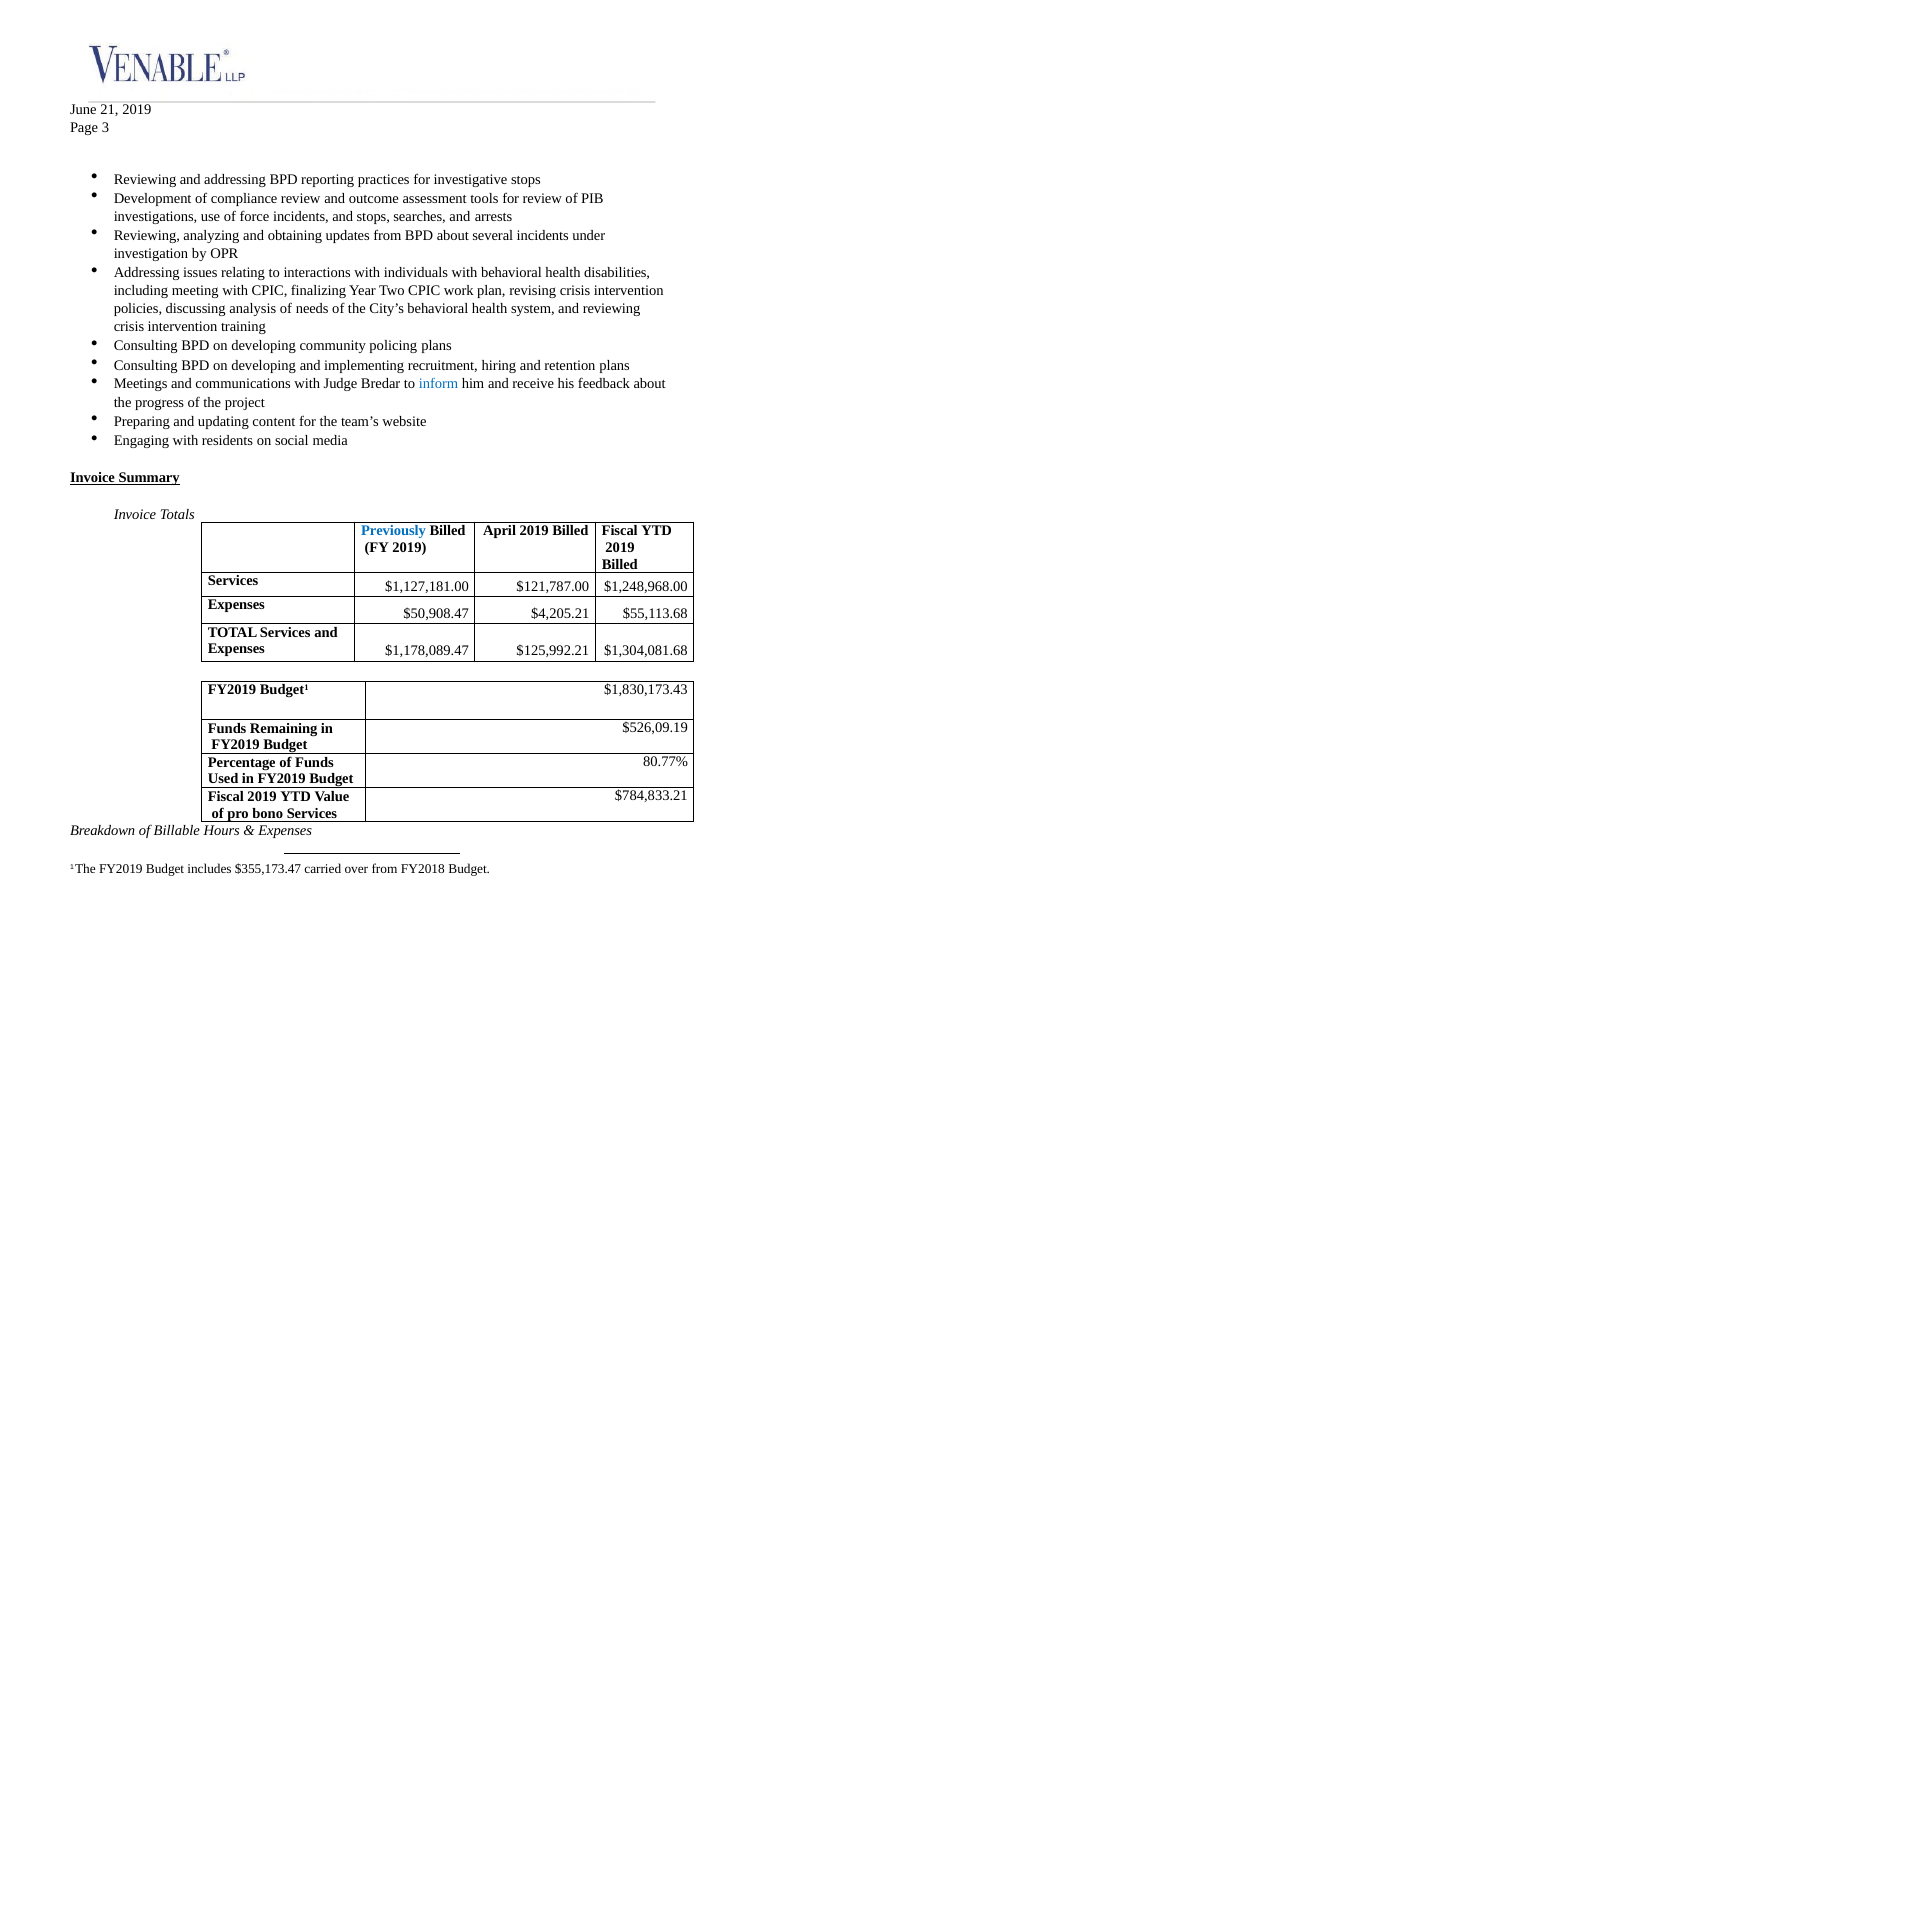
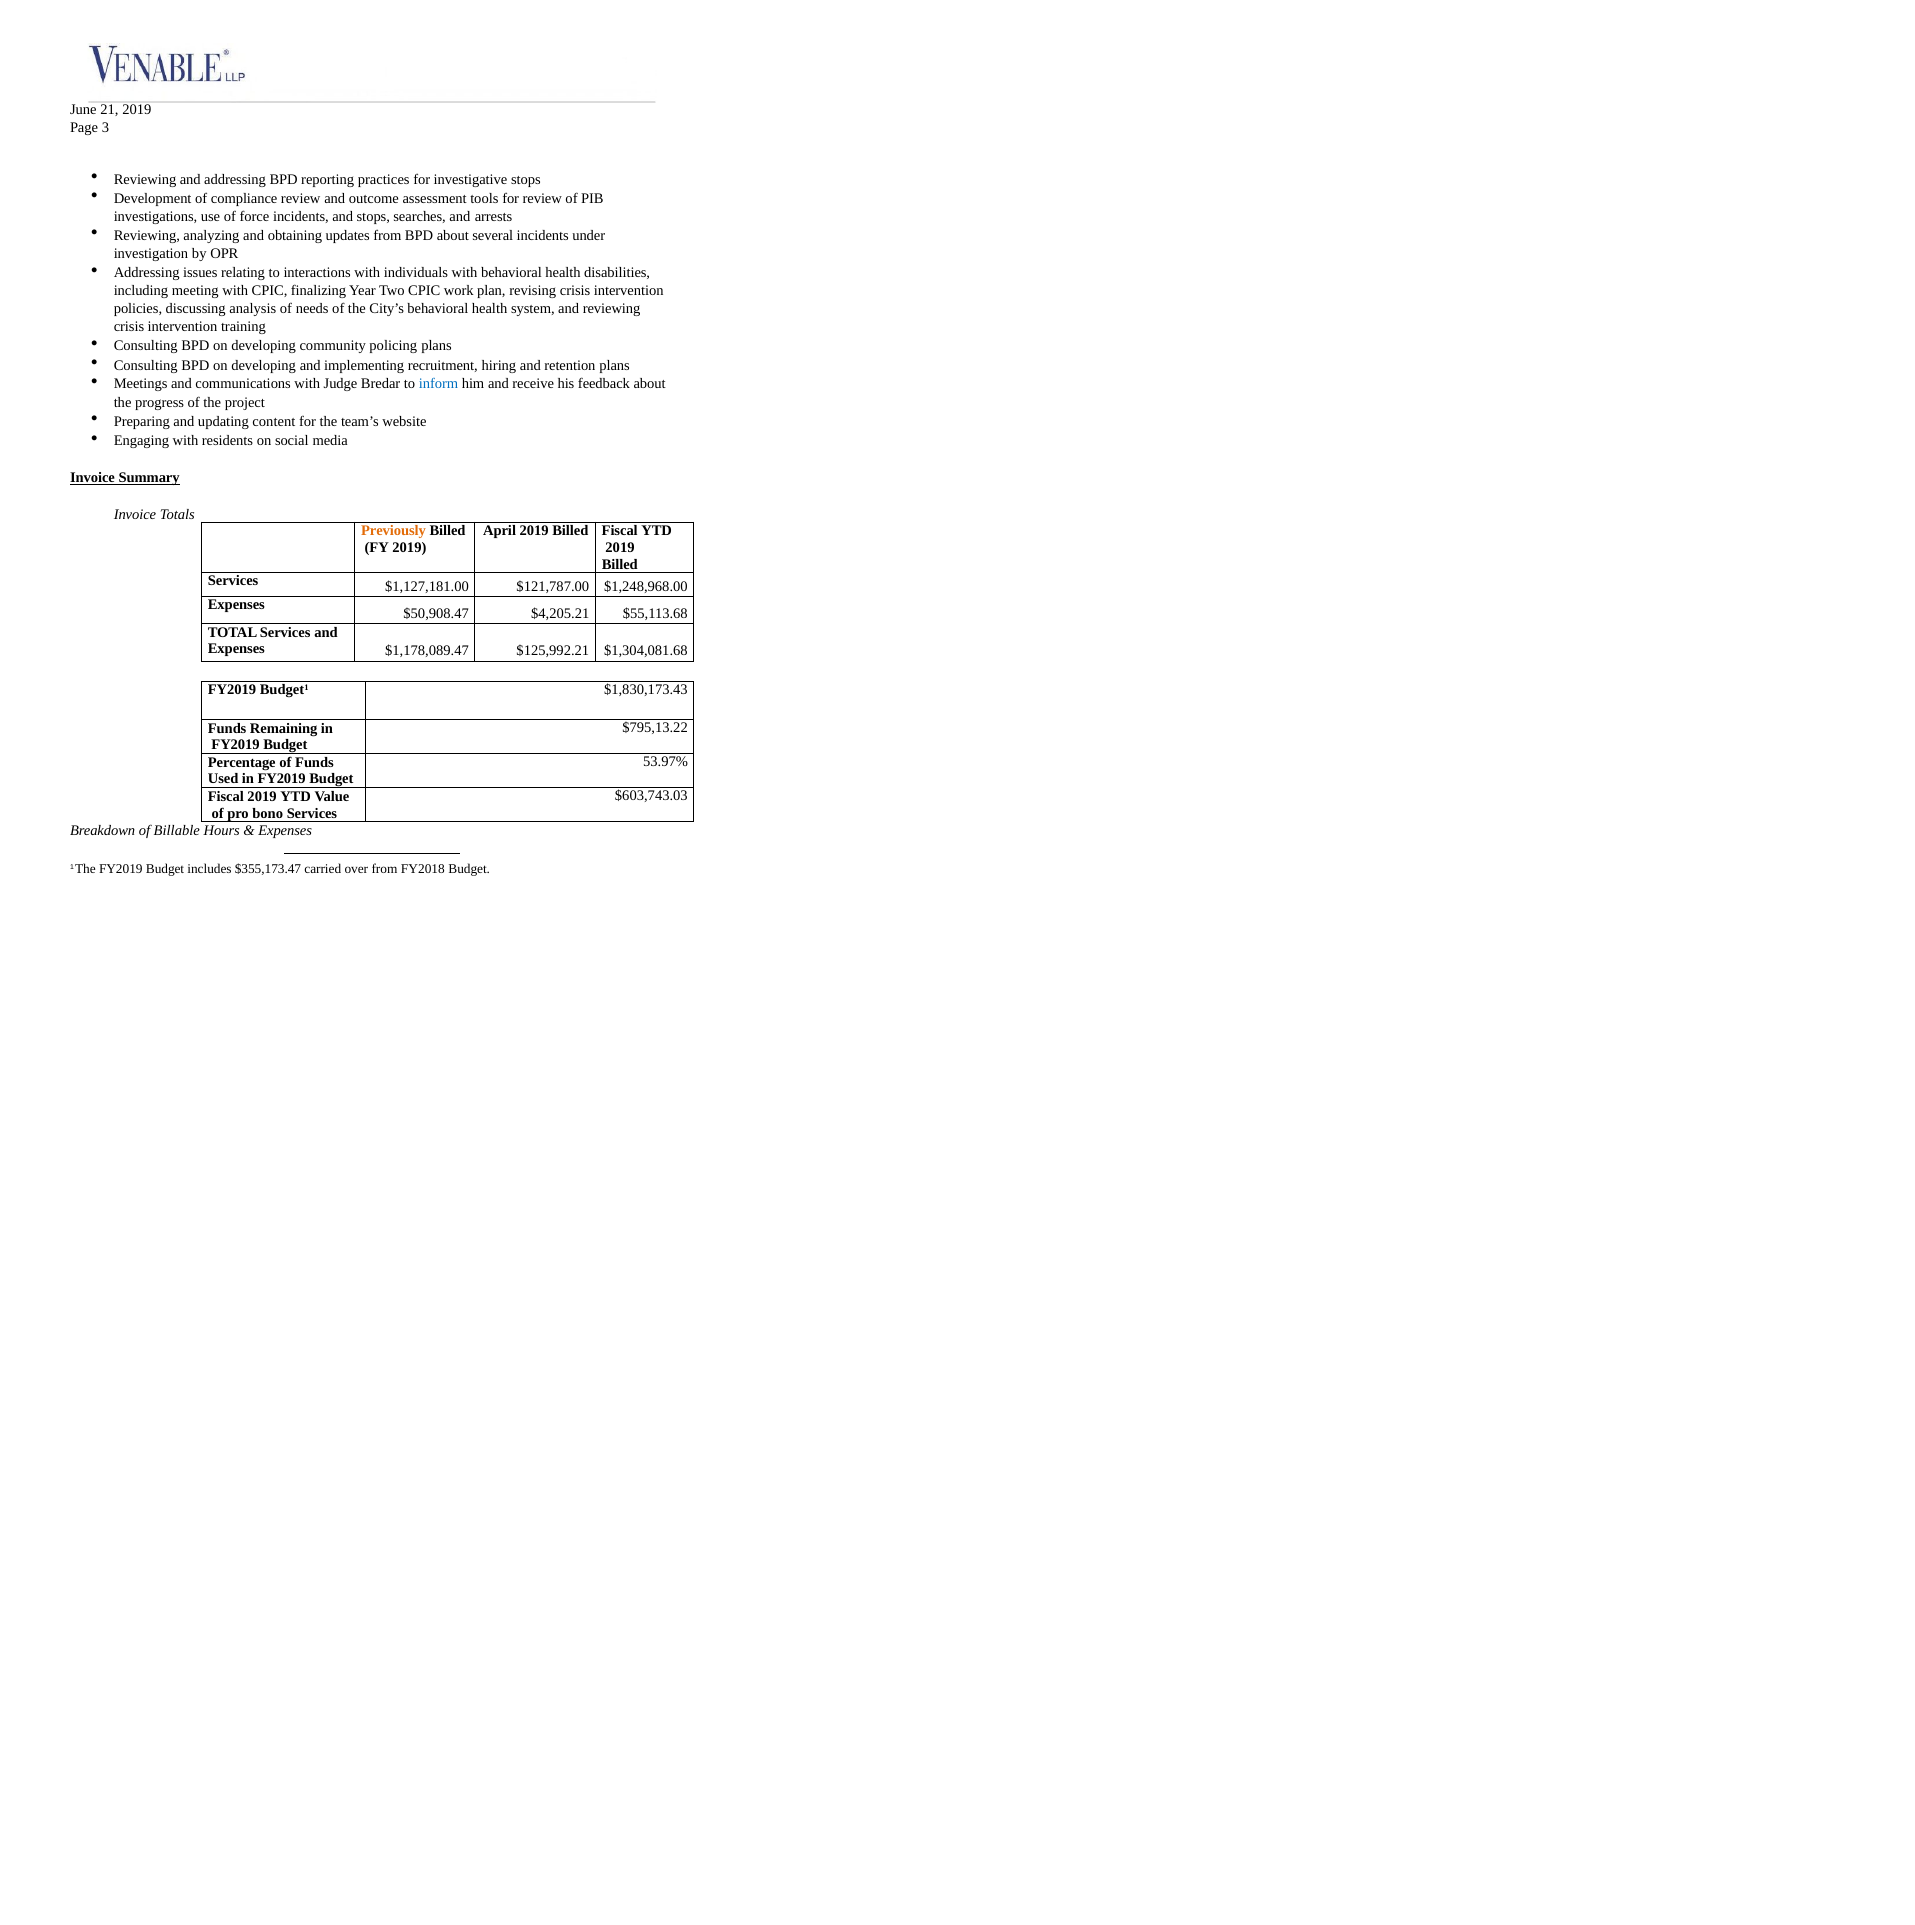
Previously colour: blue -> orange
$526,09.19: $526,09.19 -> $795,13.22
80.77%: 80.77% -> 53.97%
$784,833.21: $784,833.21 -> $603,743.03
